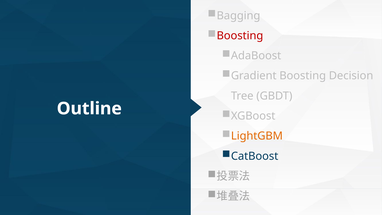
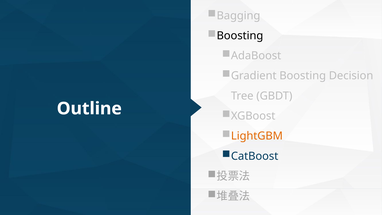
Boosting at (240, 36) colour: red -> black
